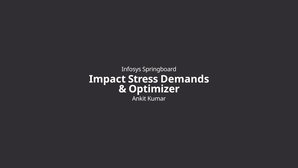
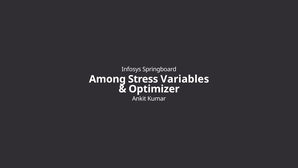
Impact: Impact -> Among
Demands: Demands -> Variables
